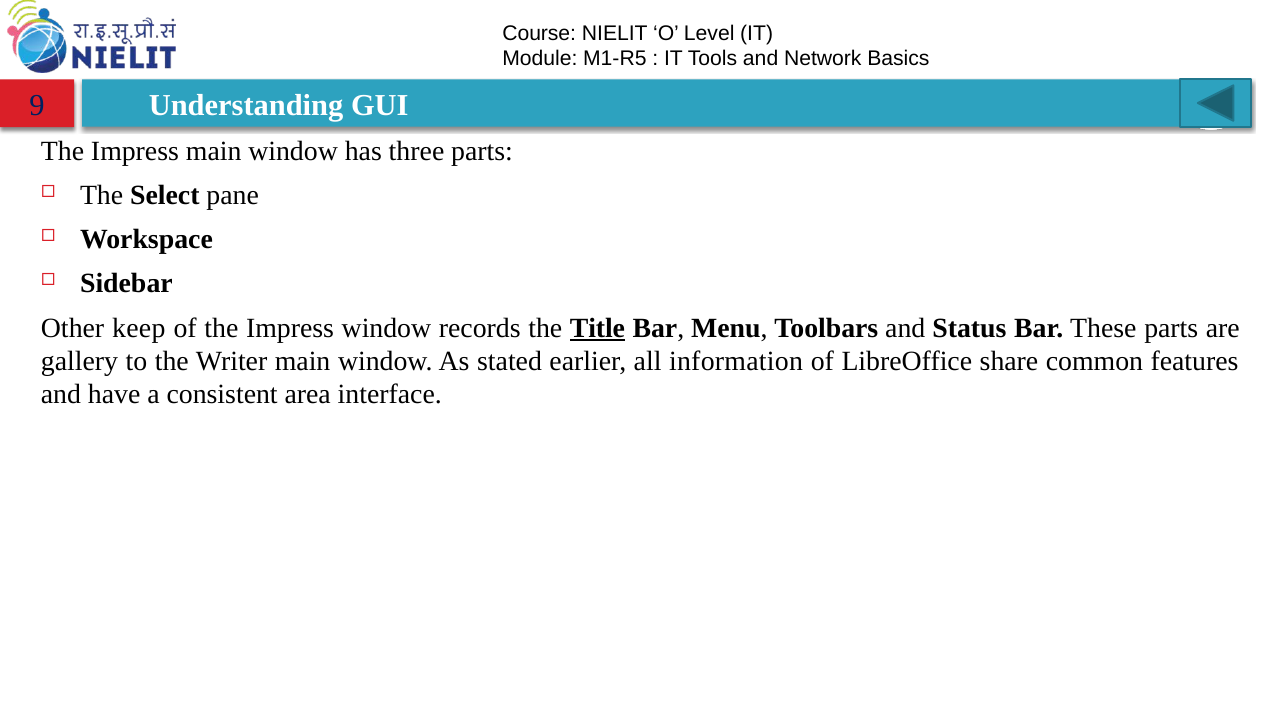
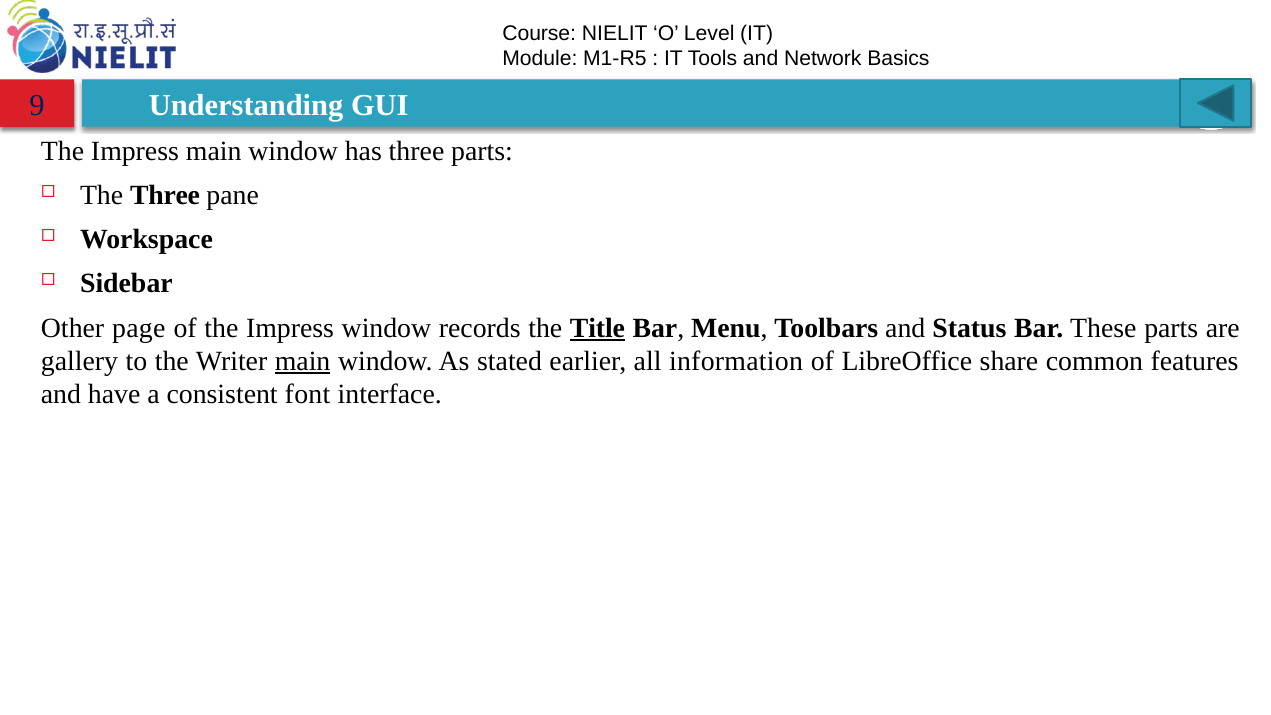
The Select: Select -> Three
keep: keep -> page
main at (303, 361) underline: none -> present
area: area -> font
